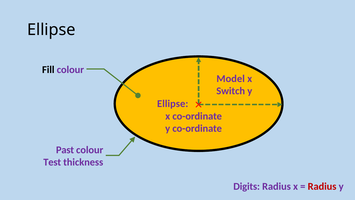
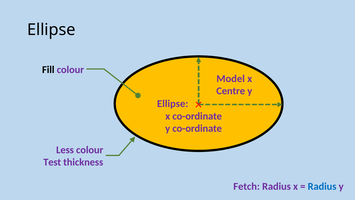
Switch: Switch -> Centre
Past: Past -> Less
Digits: Digits -> Fetch
Radius at (322, 186) colour: red -> blue
